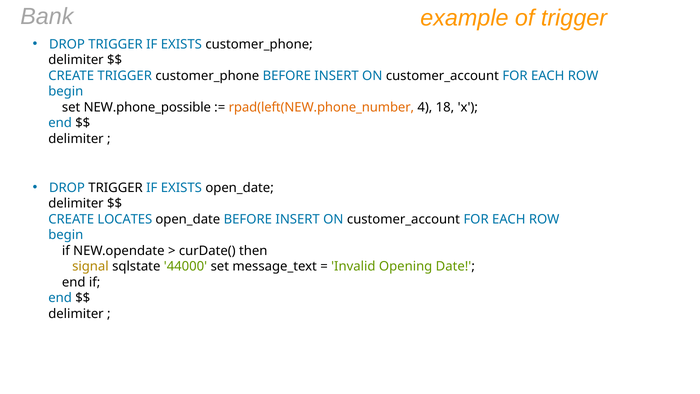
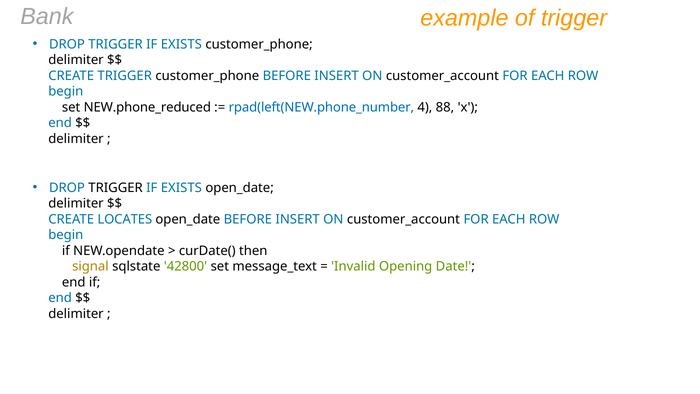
NEW.phone_possible: NEW.phone_possible -> NEW.phone_reduced
rpad(left(NEW.phone_number colour: orange -> blue
18: 18 -> 88
44000: 44000 -> 42800
